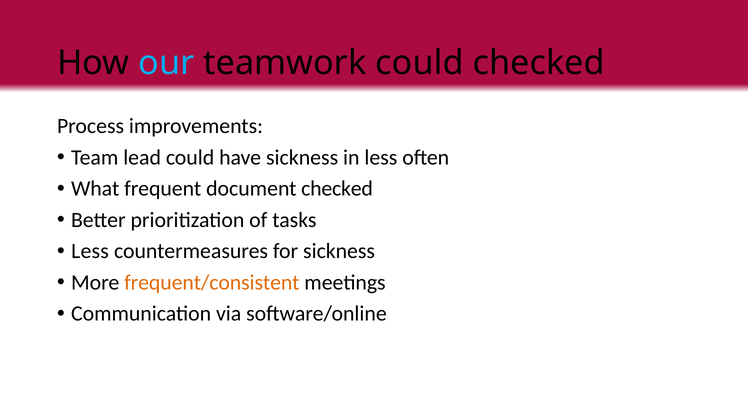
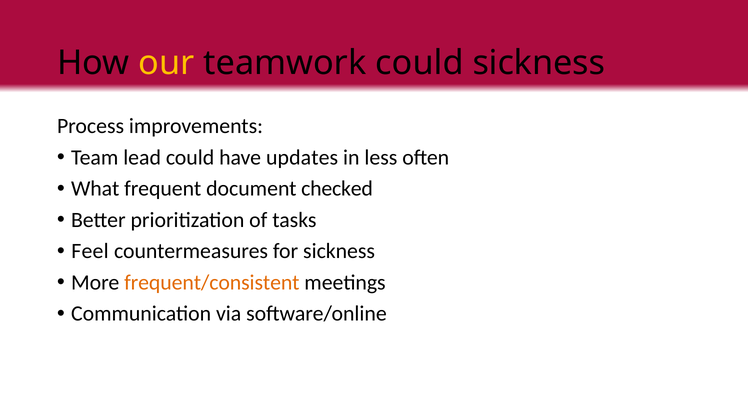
our colour: light blue -> yellow
could checked: checked -> sickness
have sickness: sickness -> updates
Less at (90, 252): Less -> Feel
